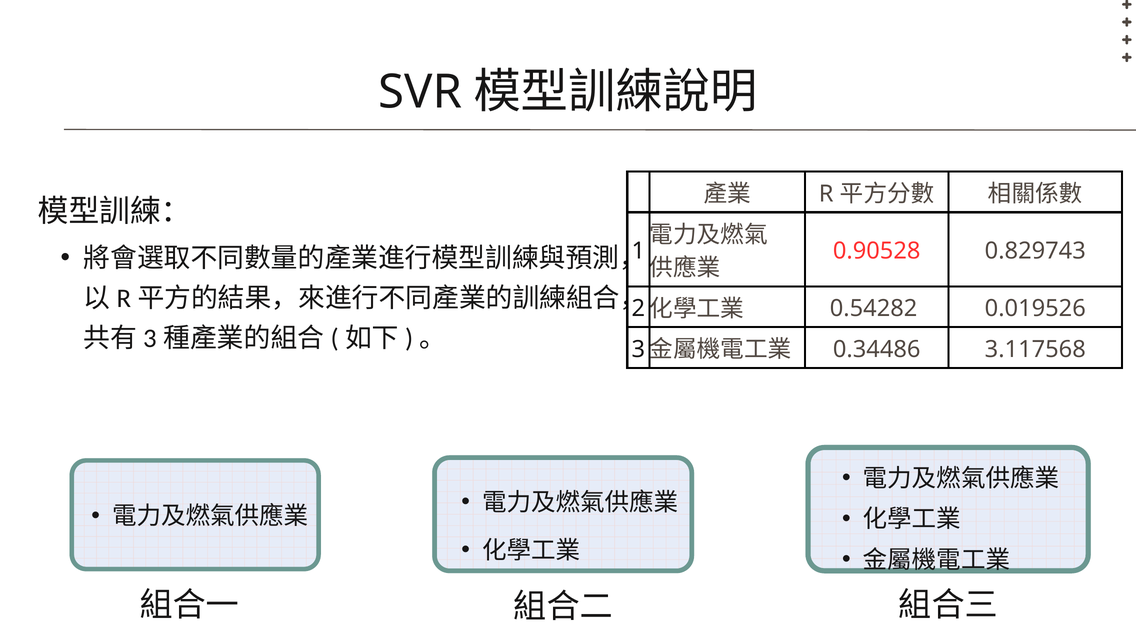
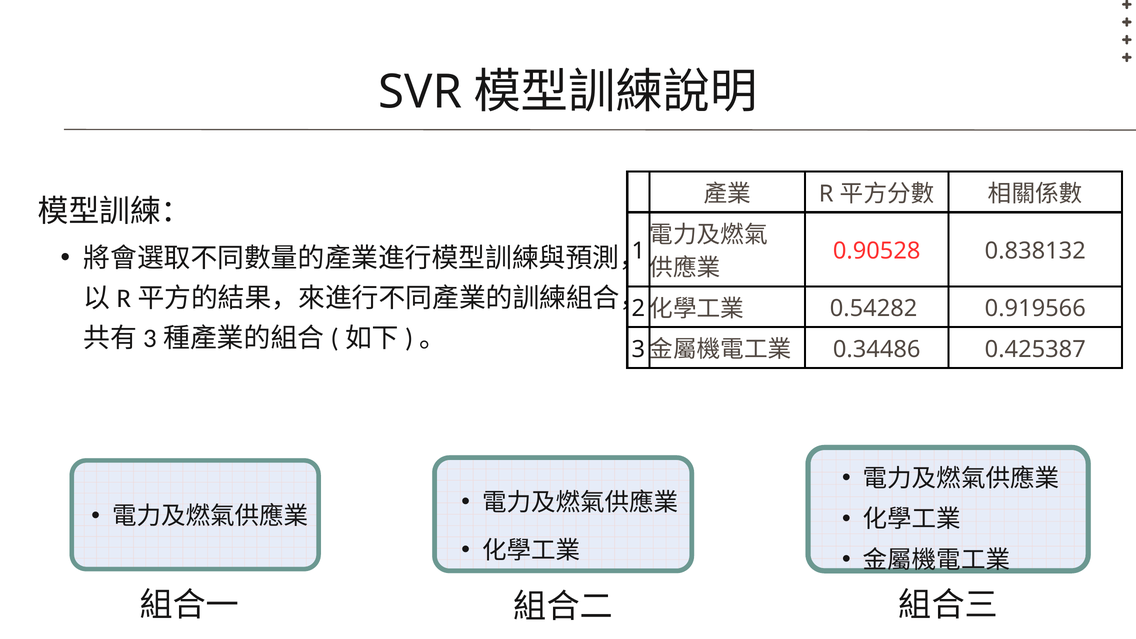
0.829743: 0.829743 -> 0.838132
0.019526: 0.019526 -> 0.919566
3.117568: 3.117568 -> 0.425387
